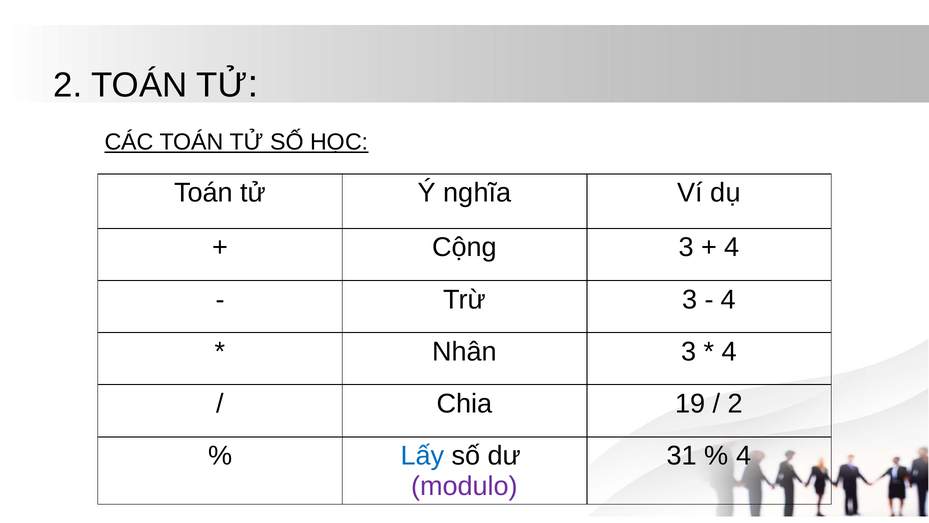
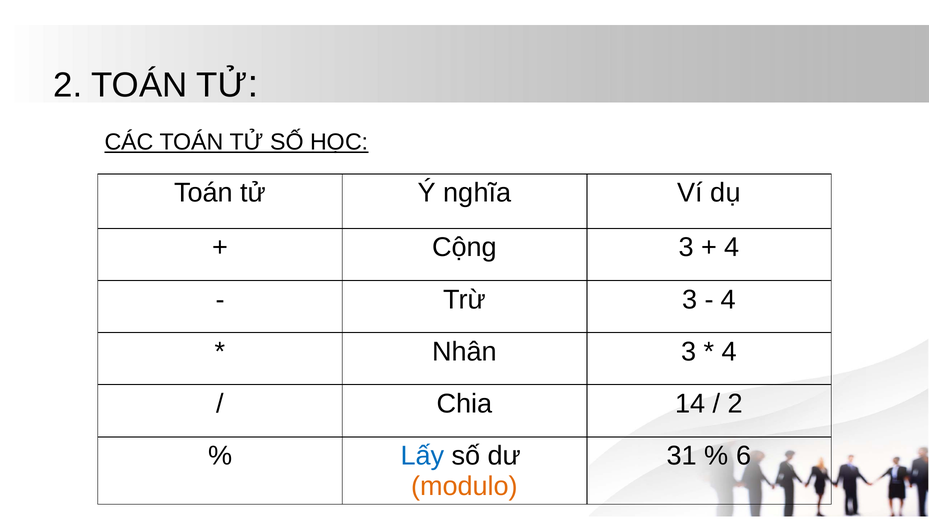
19: 19 -> 14
4 at (744, 456): 4 -> 6
modulo colour: purple -> orange
